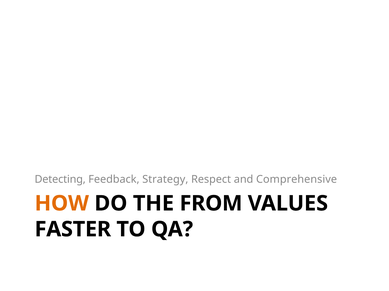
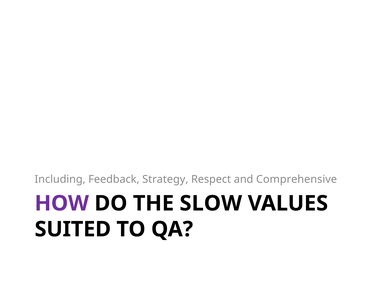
Detecting: Detecting -> Including
HOW colour: orange -> purple
FROM: FROM -> SLOW
FASTER: FASTER -> SUITED
